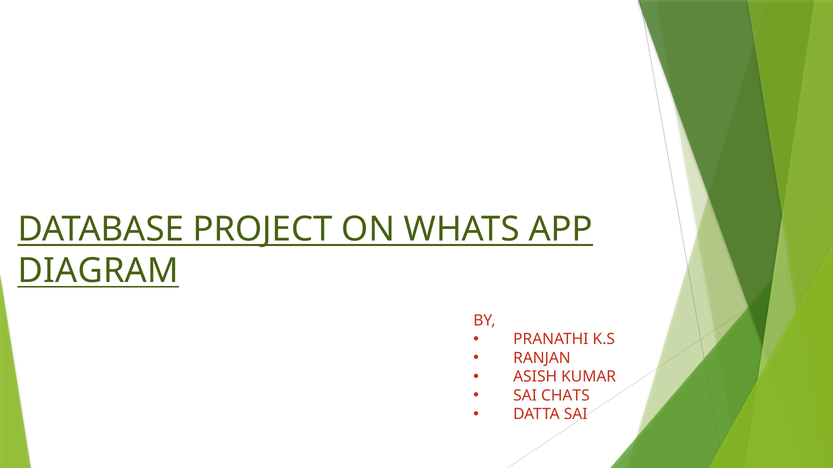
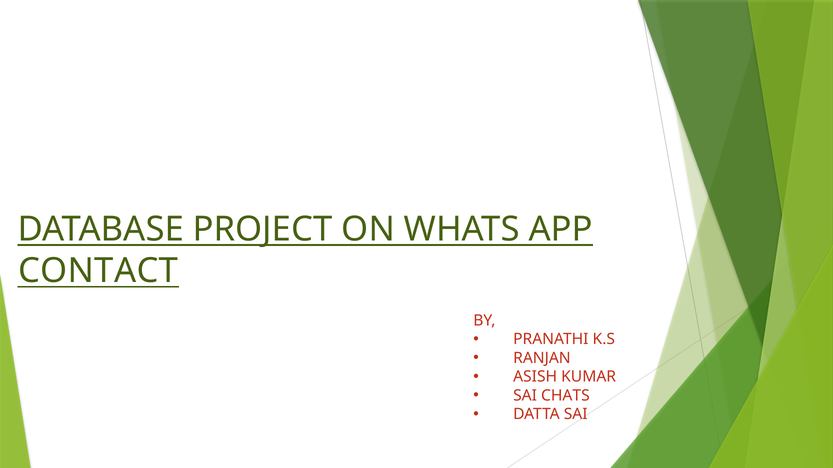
DIAGRAM: DIAGRAM -> CONTACT
